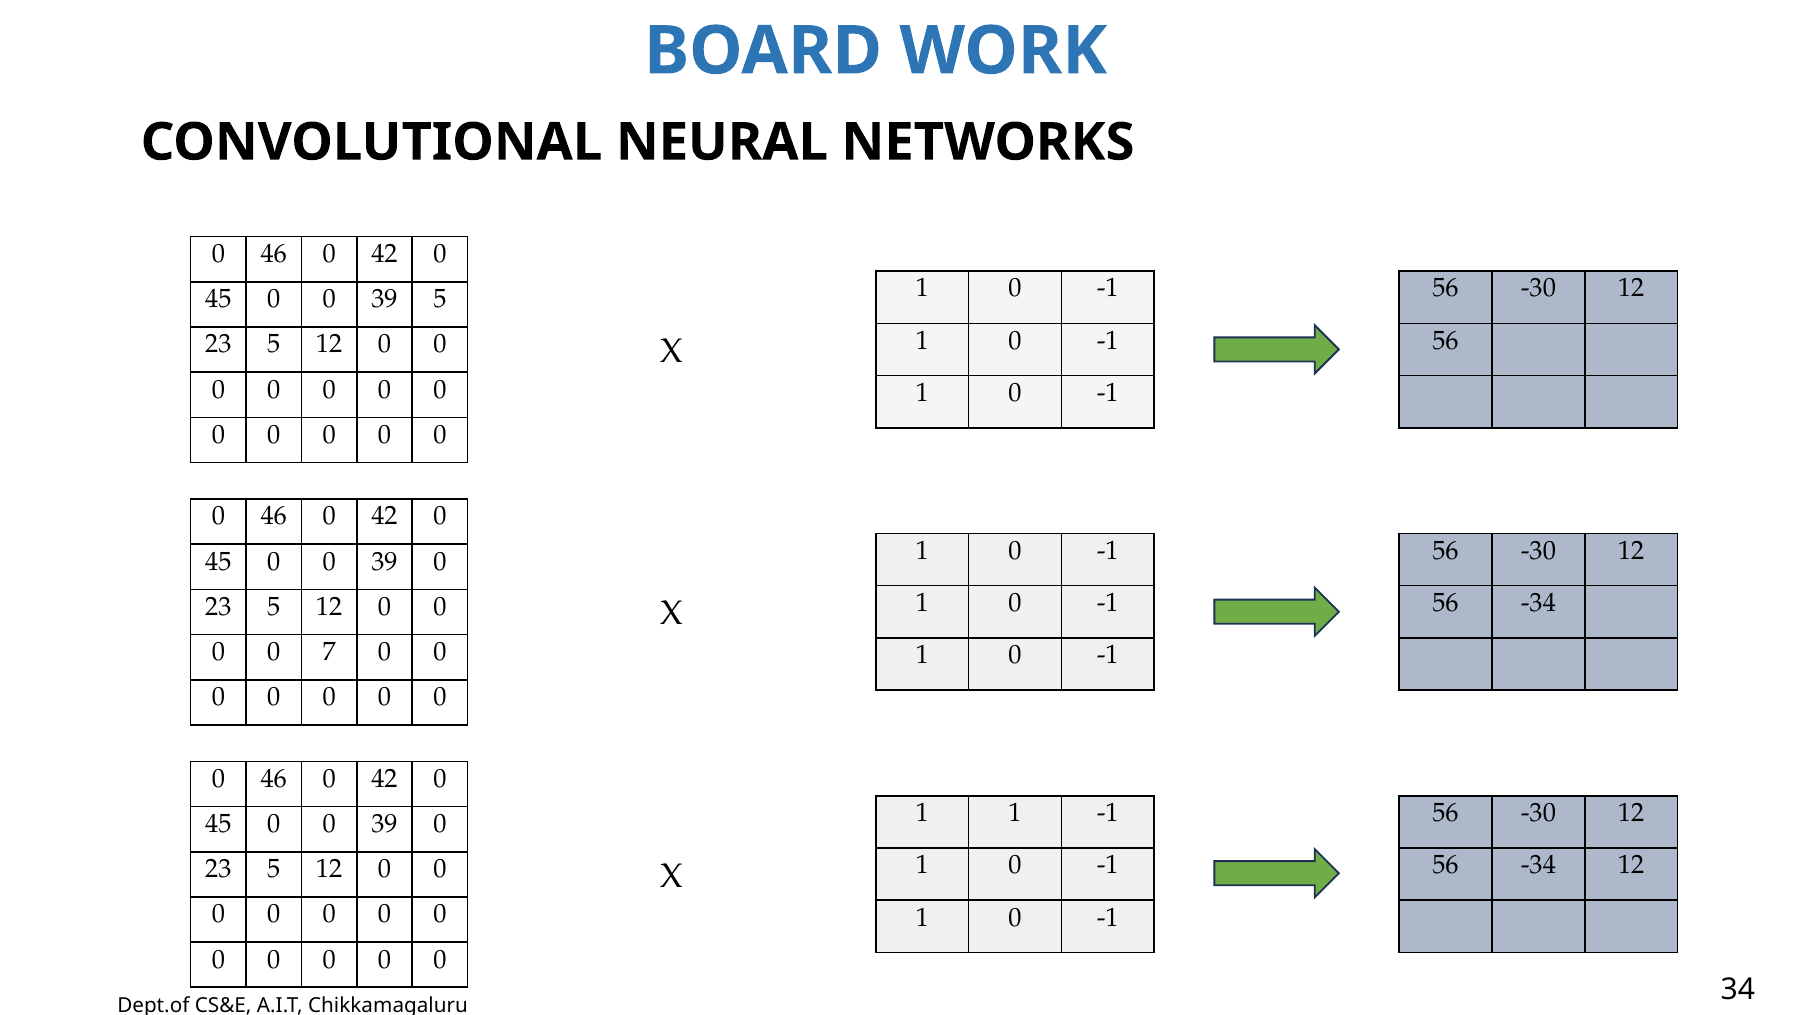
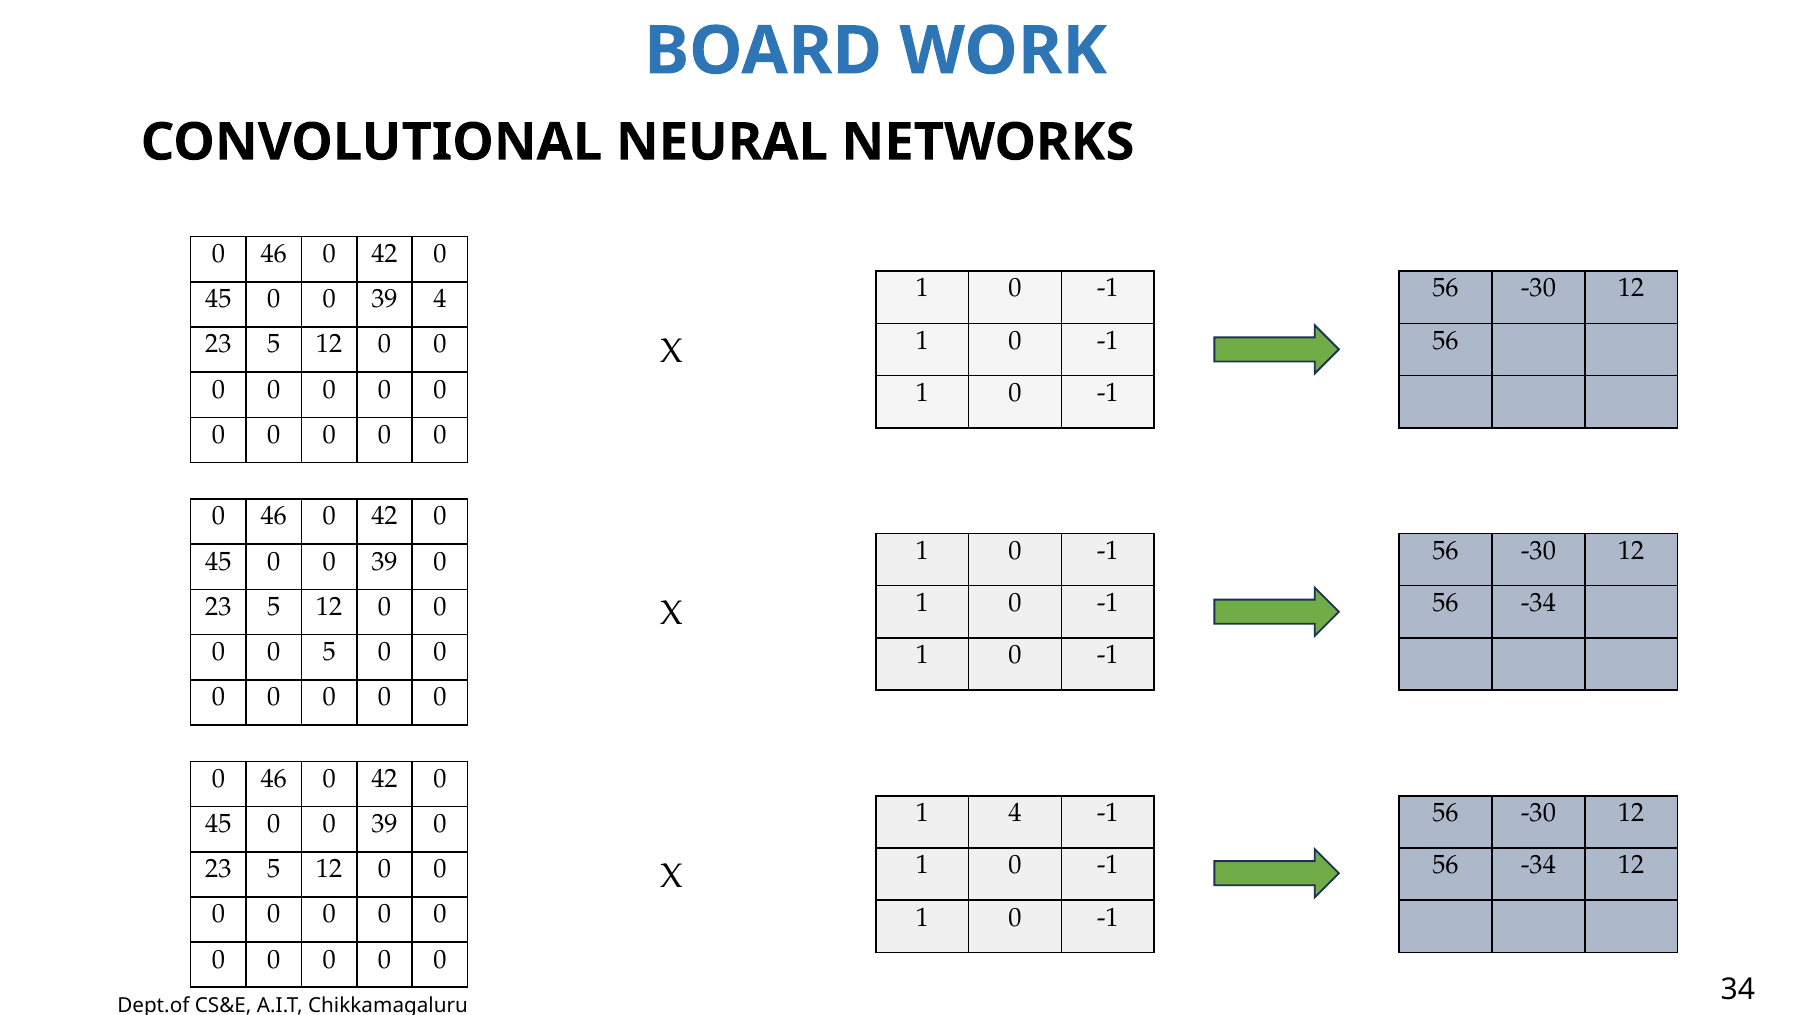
39 5: 5 -> 4
0 7: 7 -> 5
1 1: 1 -> 4
